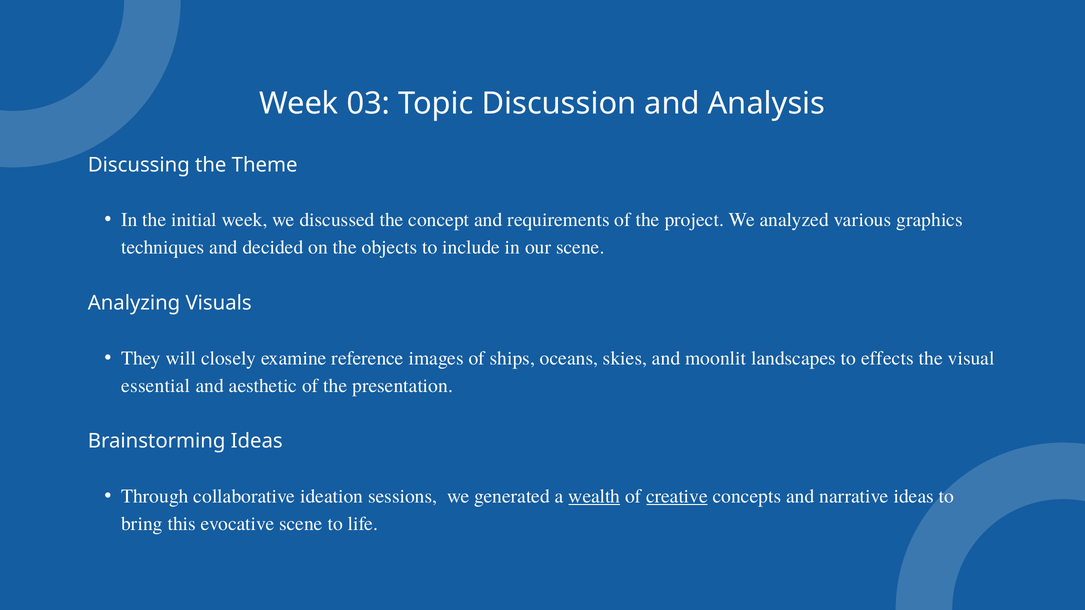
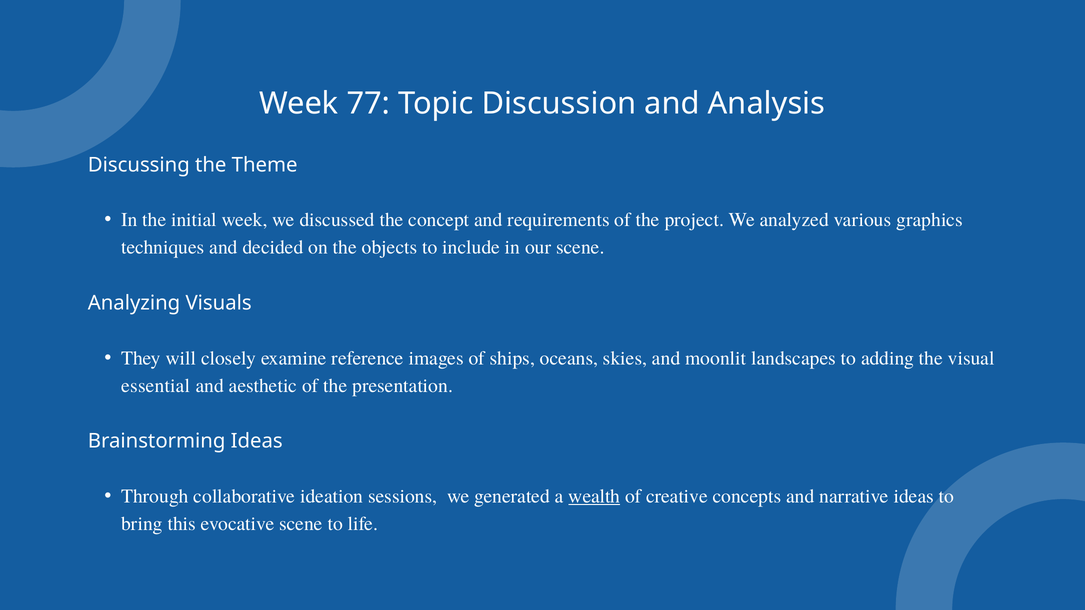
03: 03 -> 77
effects: effects -> adding
creative underline: present -> none
